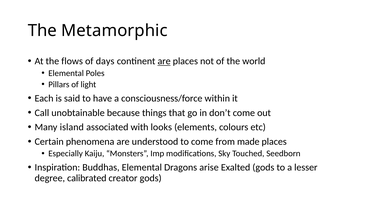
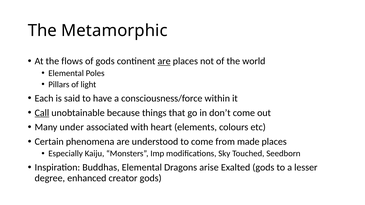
of days: days -> gods
Call underline: none -> present
island: island -> under
looks: looks -> heart
calibrated: calibrated -> enhanced
